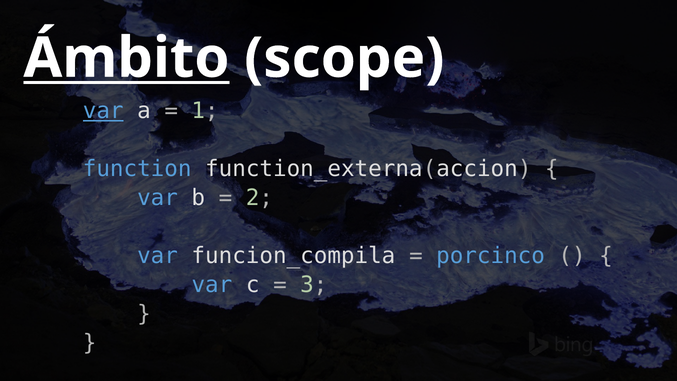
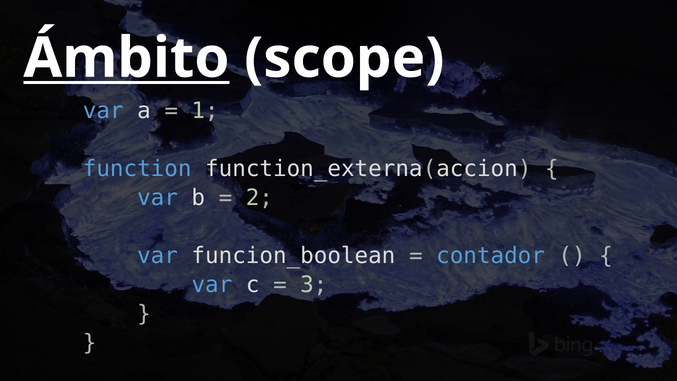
var at (103, 111) underline: present -> none
funcion_compila: funcion_compila -> funcion_boolean
porcinco: porcinco -> contador
